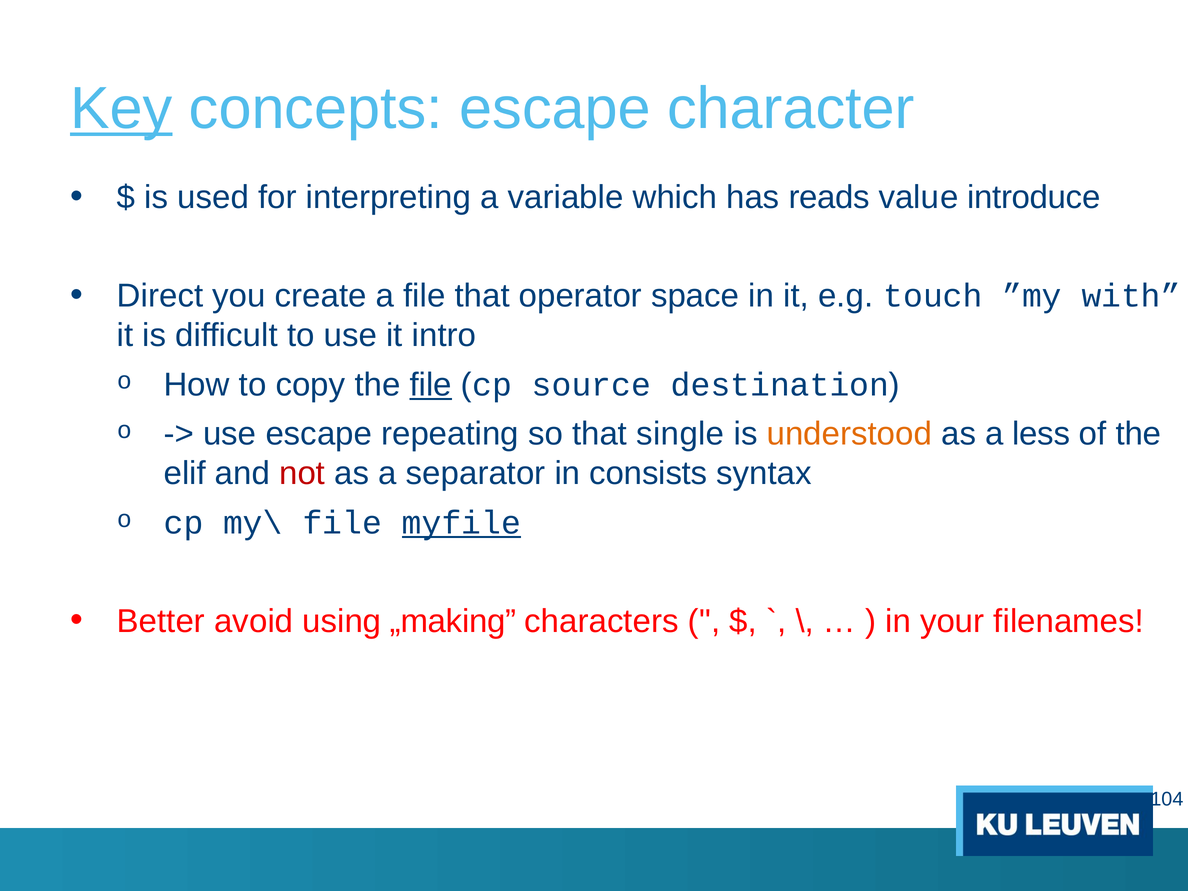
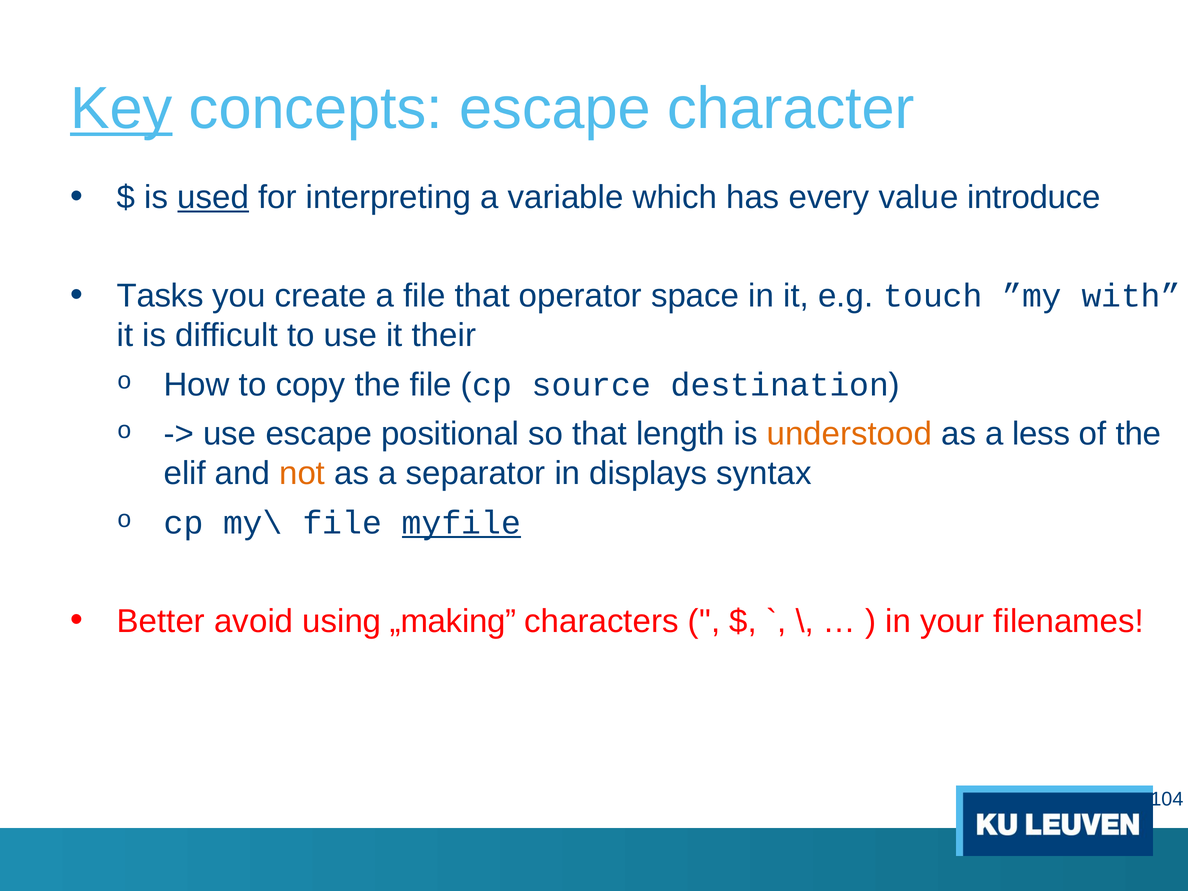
used underline: none -> present
reads: reads -> every
Direct: Direct -> Tasks
intro: intro -> their
file at (431, 385) underline: present -> none
repeating: repeating -> positional
single: single -> length
not colour: red -> orange
consists: consists -> displays
